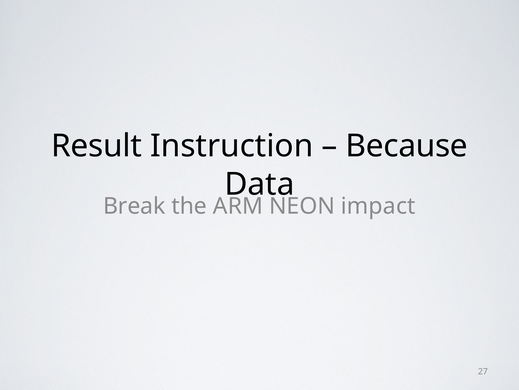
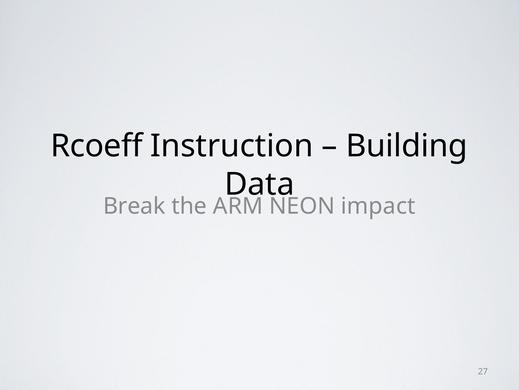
Result: Result -> Rcoeff
Because: Because -> Building
